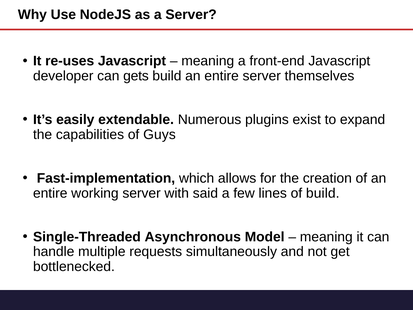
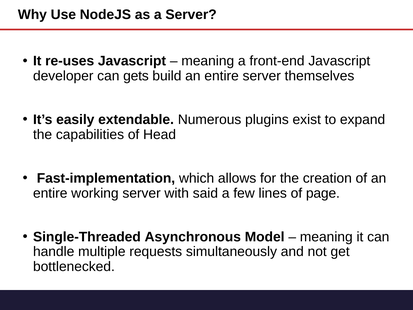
Guys: Guys -> Head
of build: build -> page
